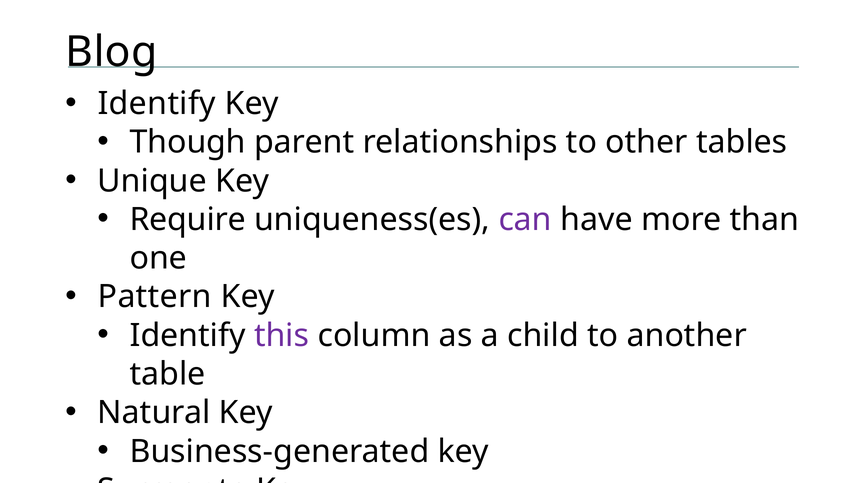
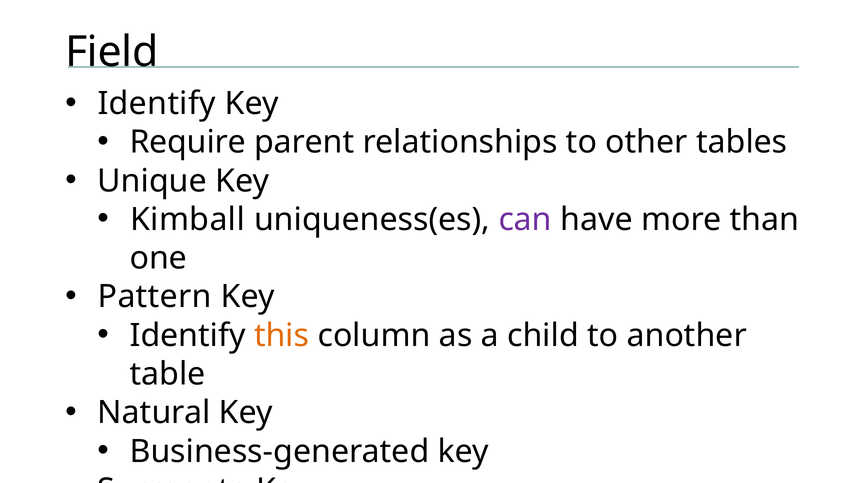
Blog: Blog -> Field
Though: Though -> Require
Require: Require -> Kimball
this colour: purple -> orange
